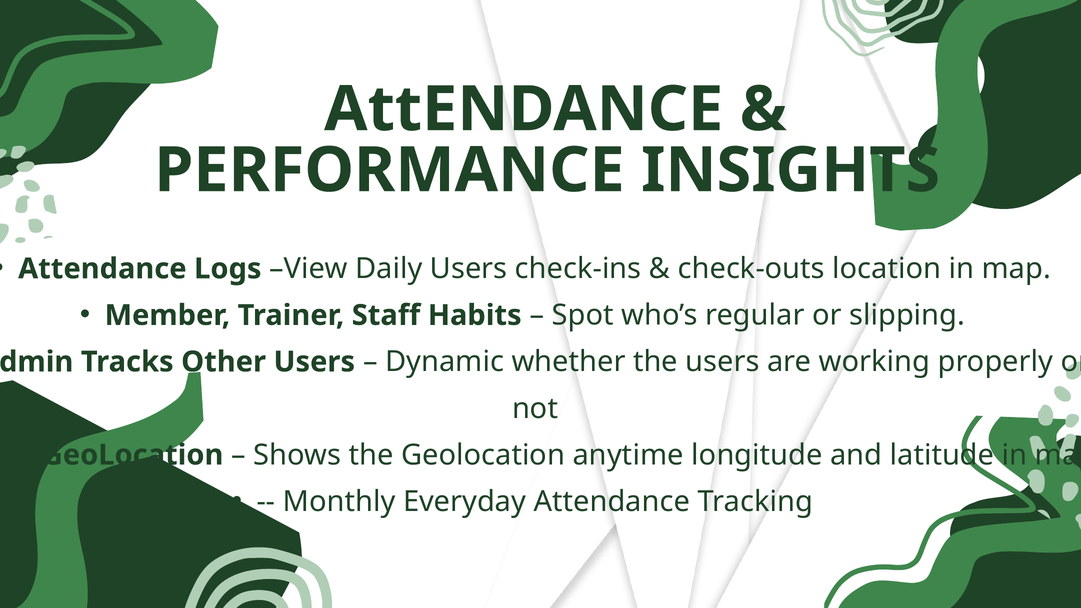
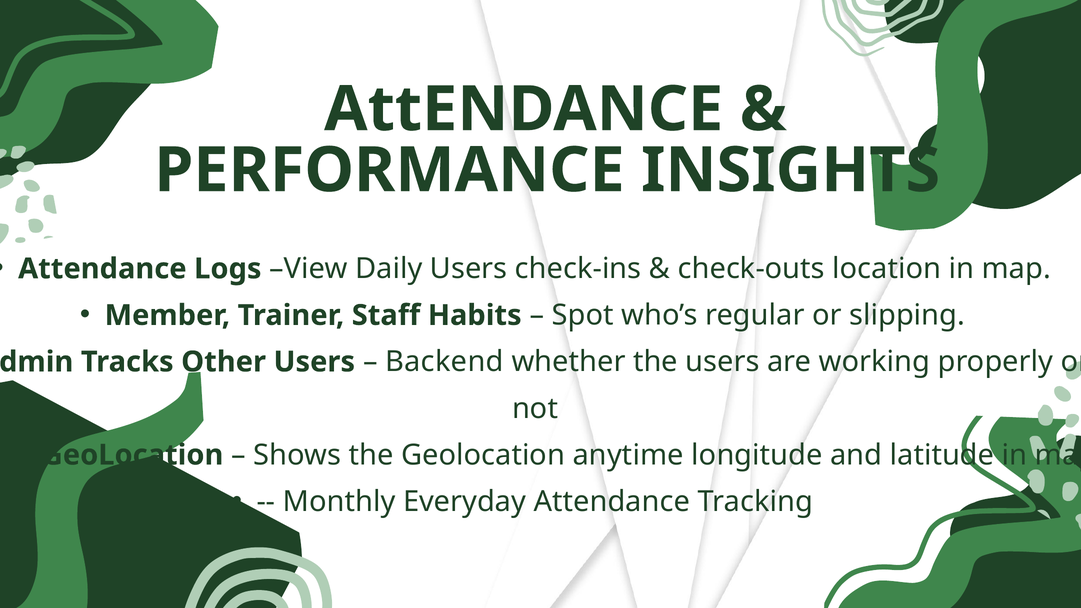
Dynamic: Dynamic -> Backend
